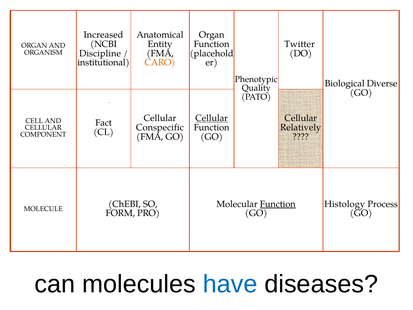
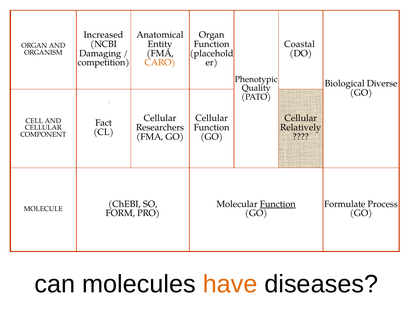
Twitter: Twitter -> Coastal
Discipline: Discipline -> Damaging
institutional: institutional -> competition
Cellular at (212, 118) underline: present -> none
Conspecific: Conspecific -> Researchers
Histology: Histology -> Formulate
have colour: blue -> orange
